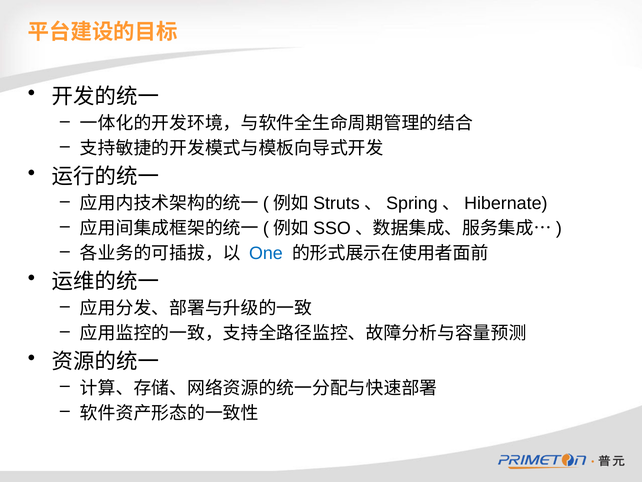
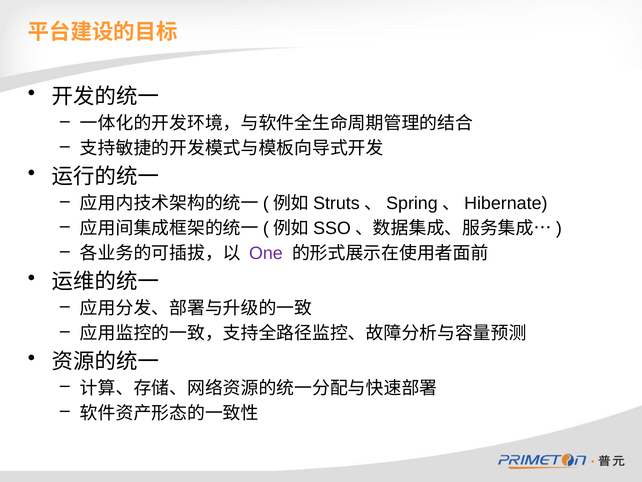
One colour: blue -> purple
